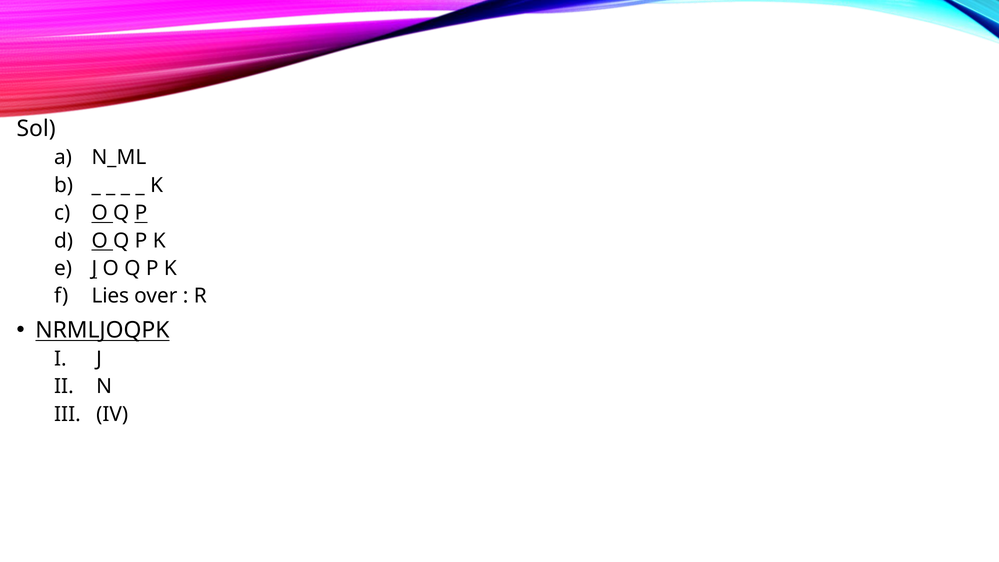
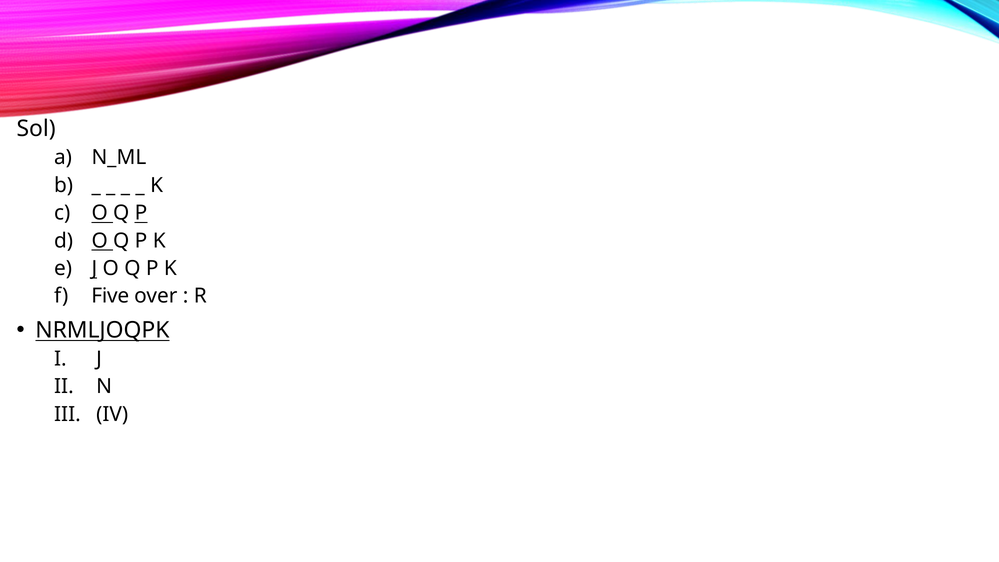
Lies: Lies -> Five
